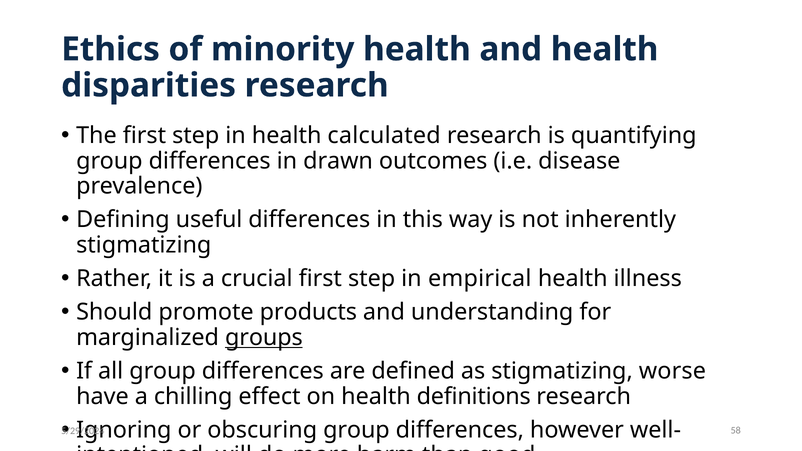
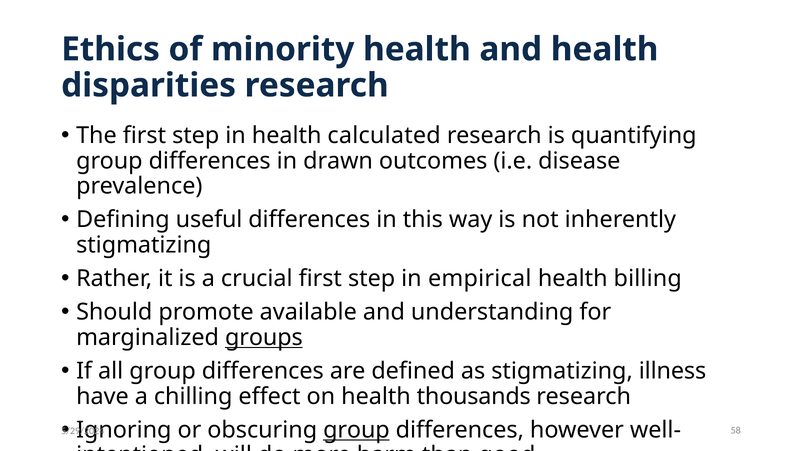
illness: illness -> billing
products: products -> available
worse: worse -> illness
definitions: definitions -> thousands
group at (356, 430) underline: none -> present
